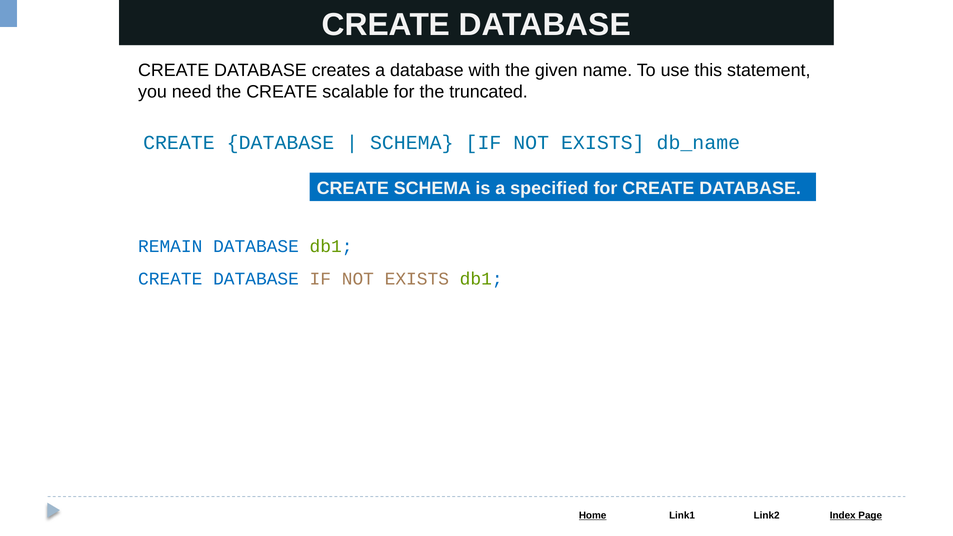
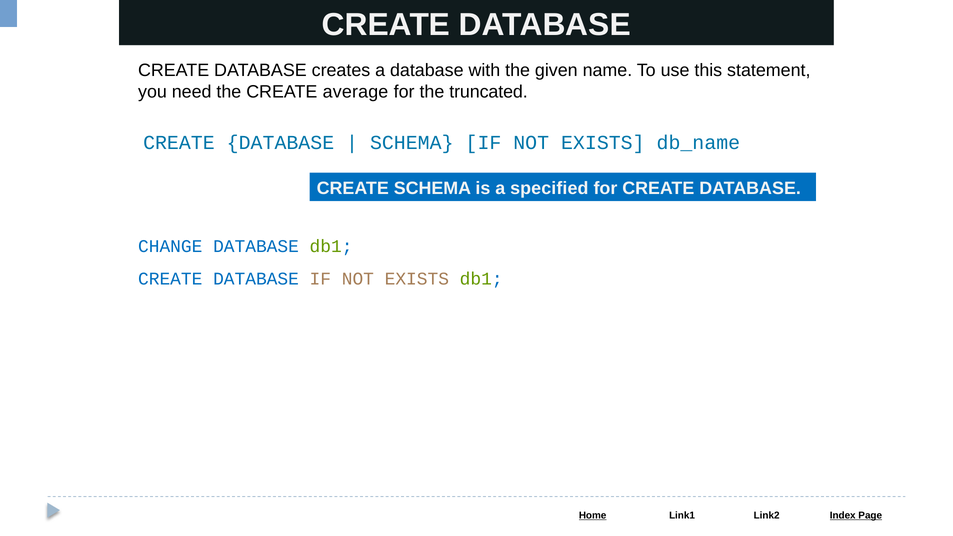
scalable: scalable -> average
REMAIN: REMAIN -> CHANGE
